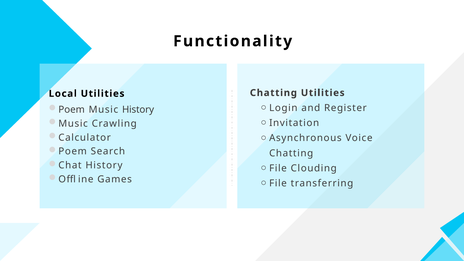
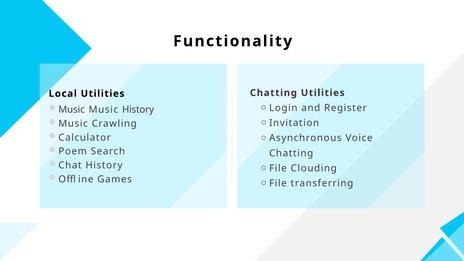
Poem at (72, 110): Poem -> Music
